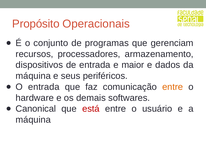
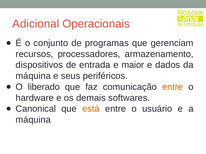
Propósito: Propósito -> Adicional
O entrada: entrada -> liberado
está colour: red -> orange
